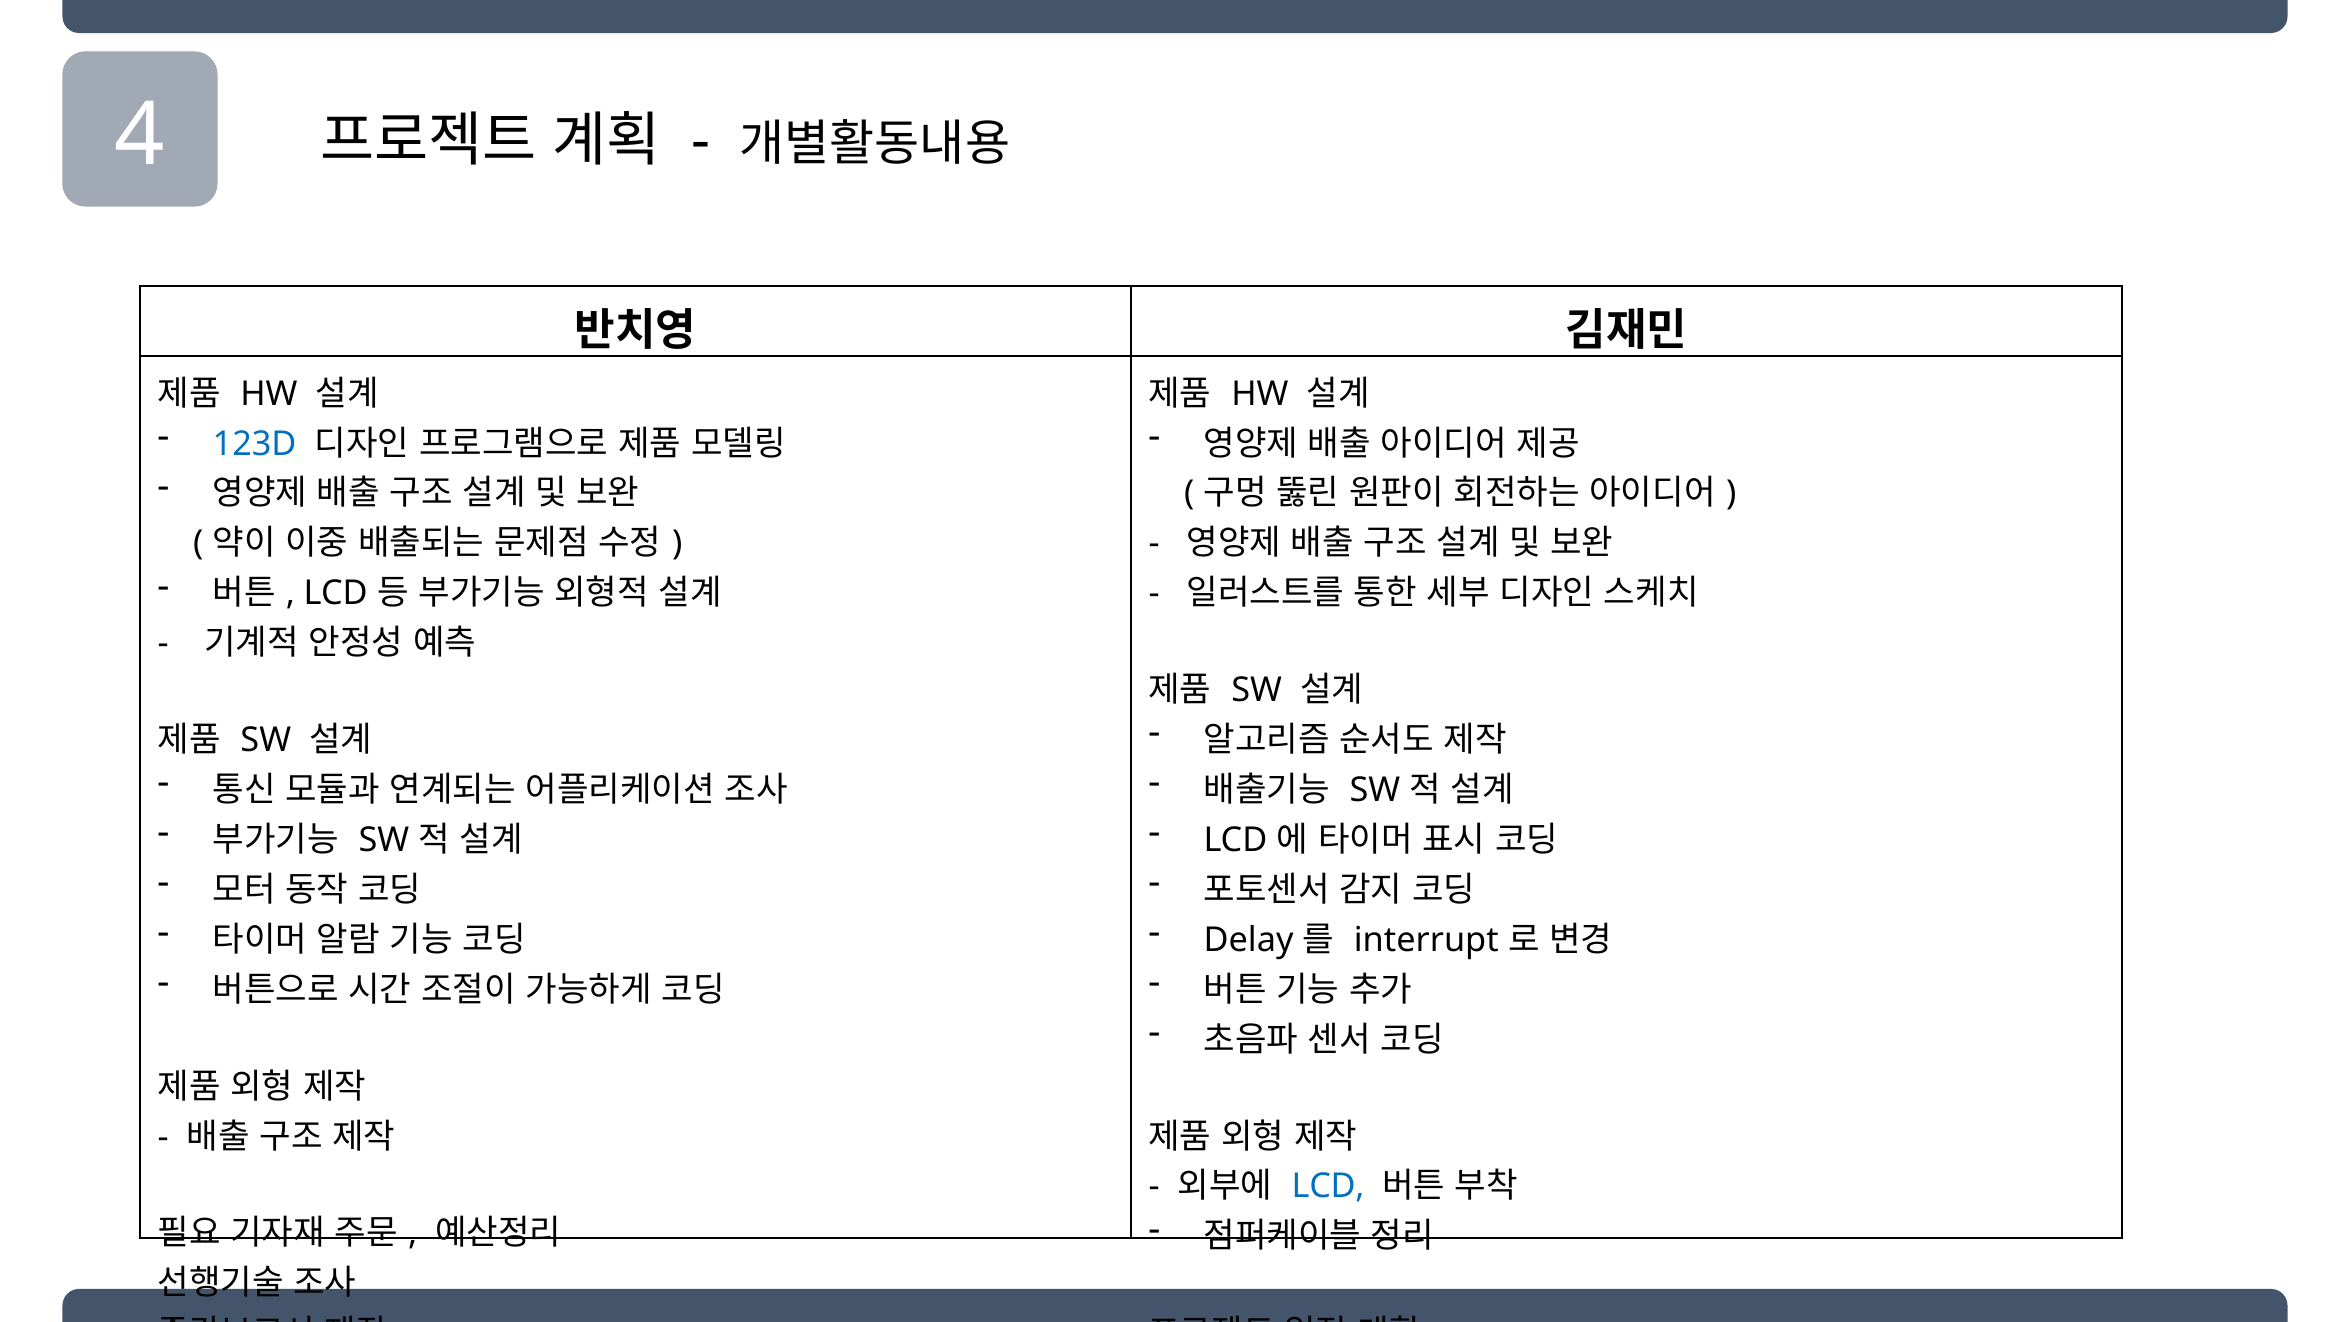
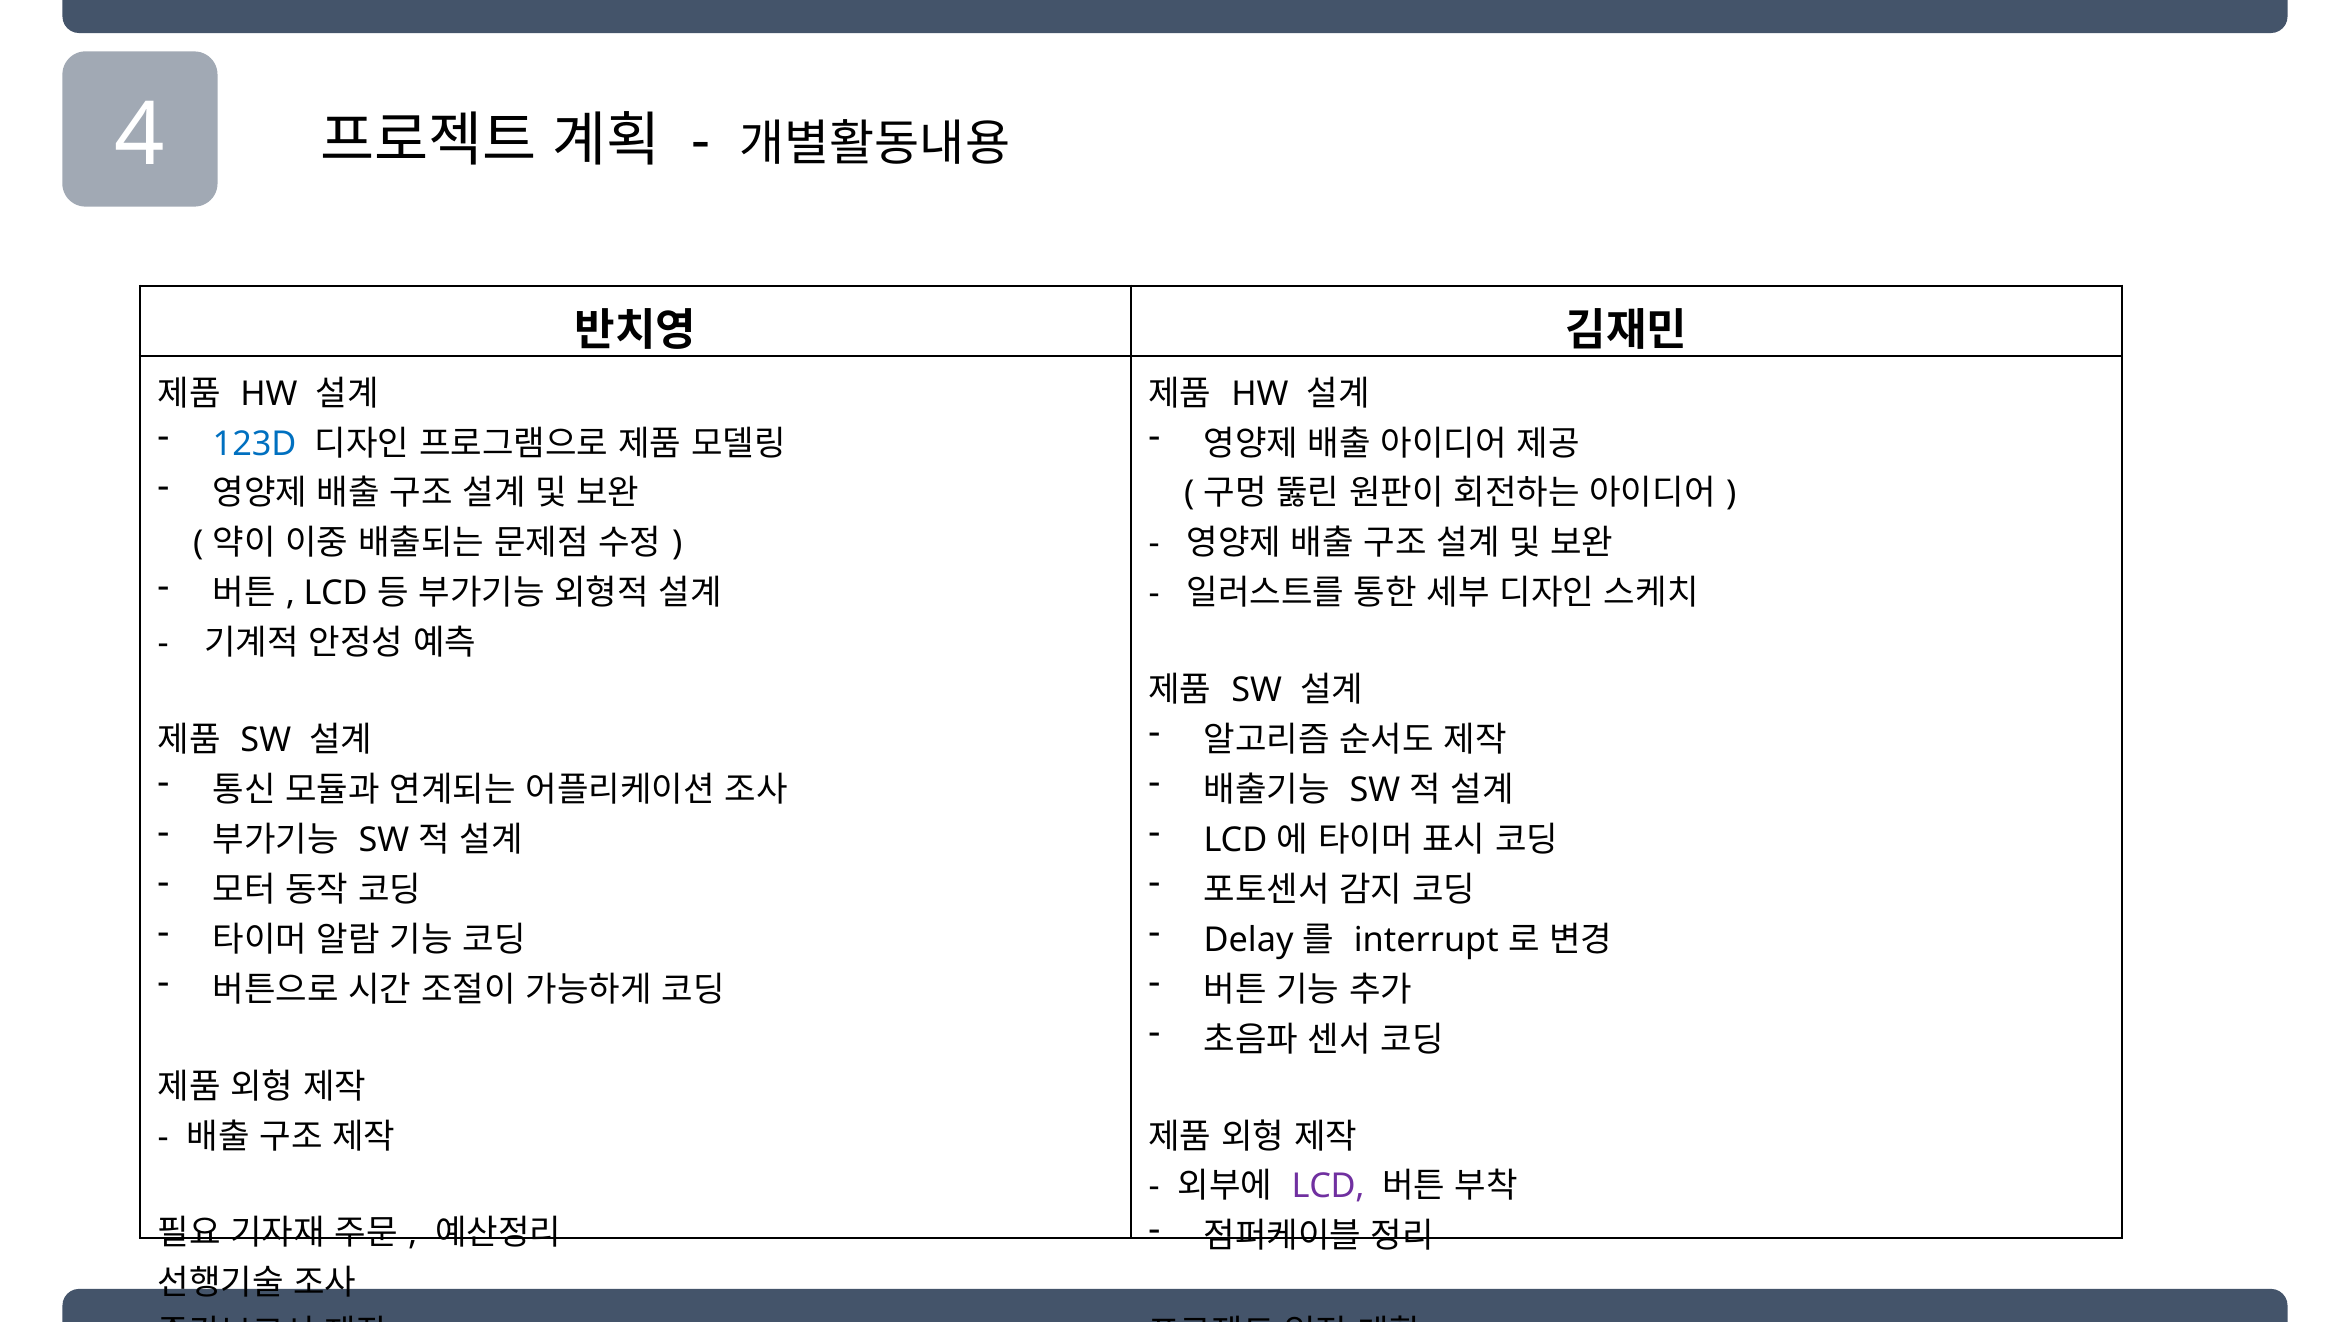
LCD at (1328, 1187) colour: blue -> purple
